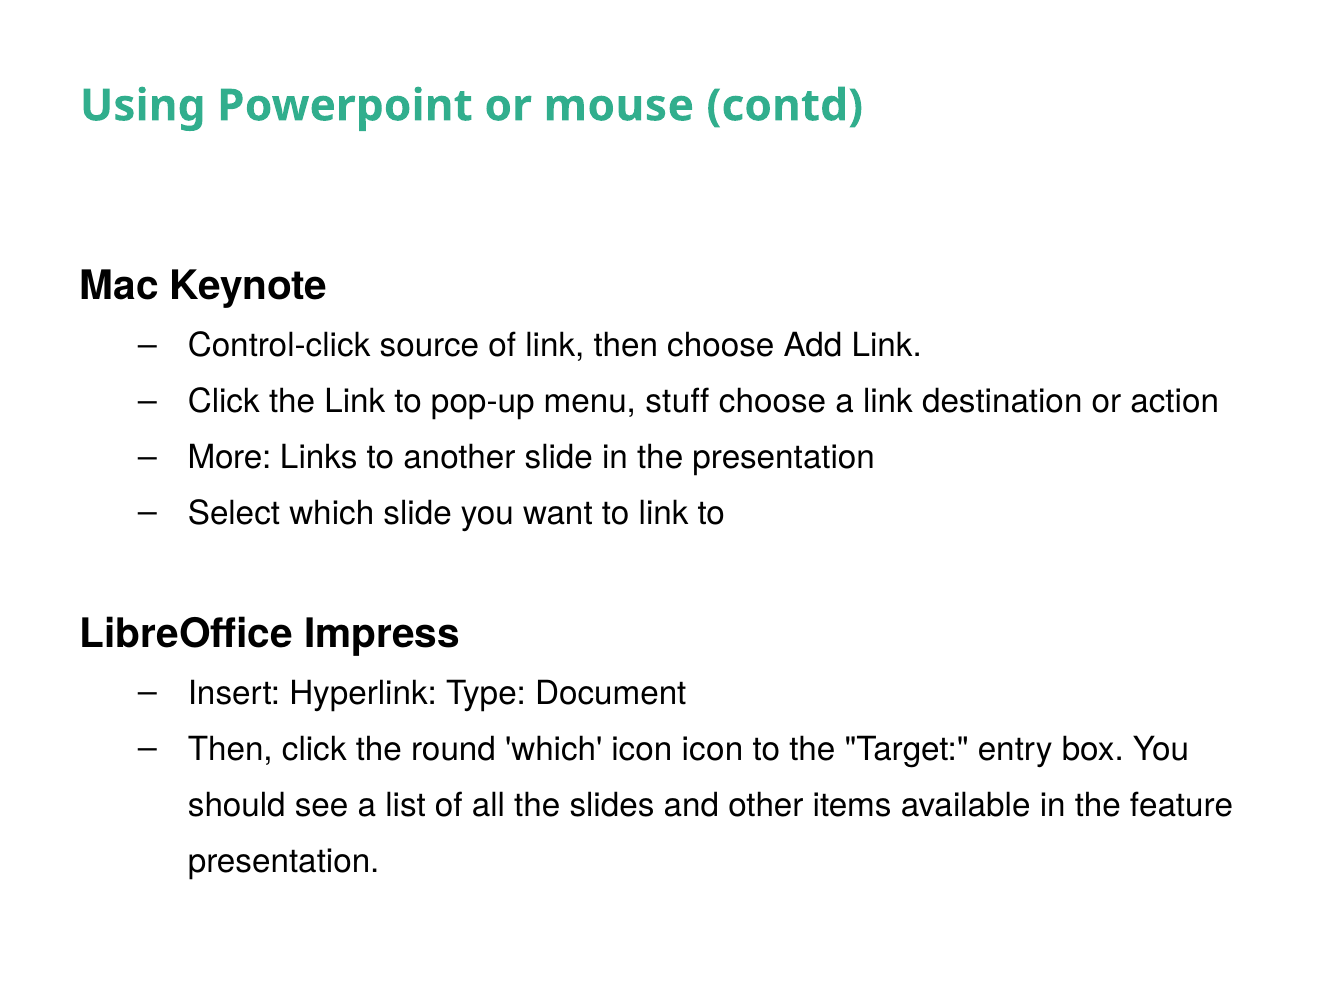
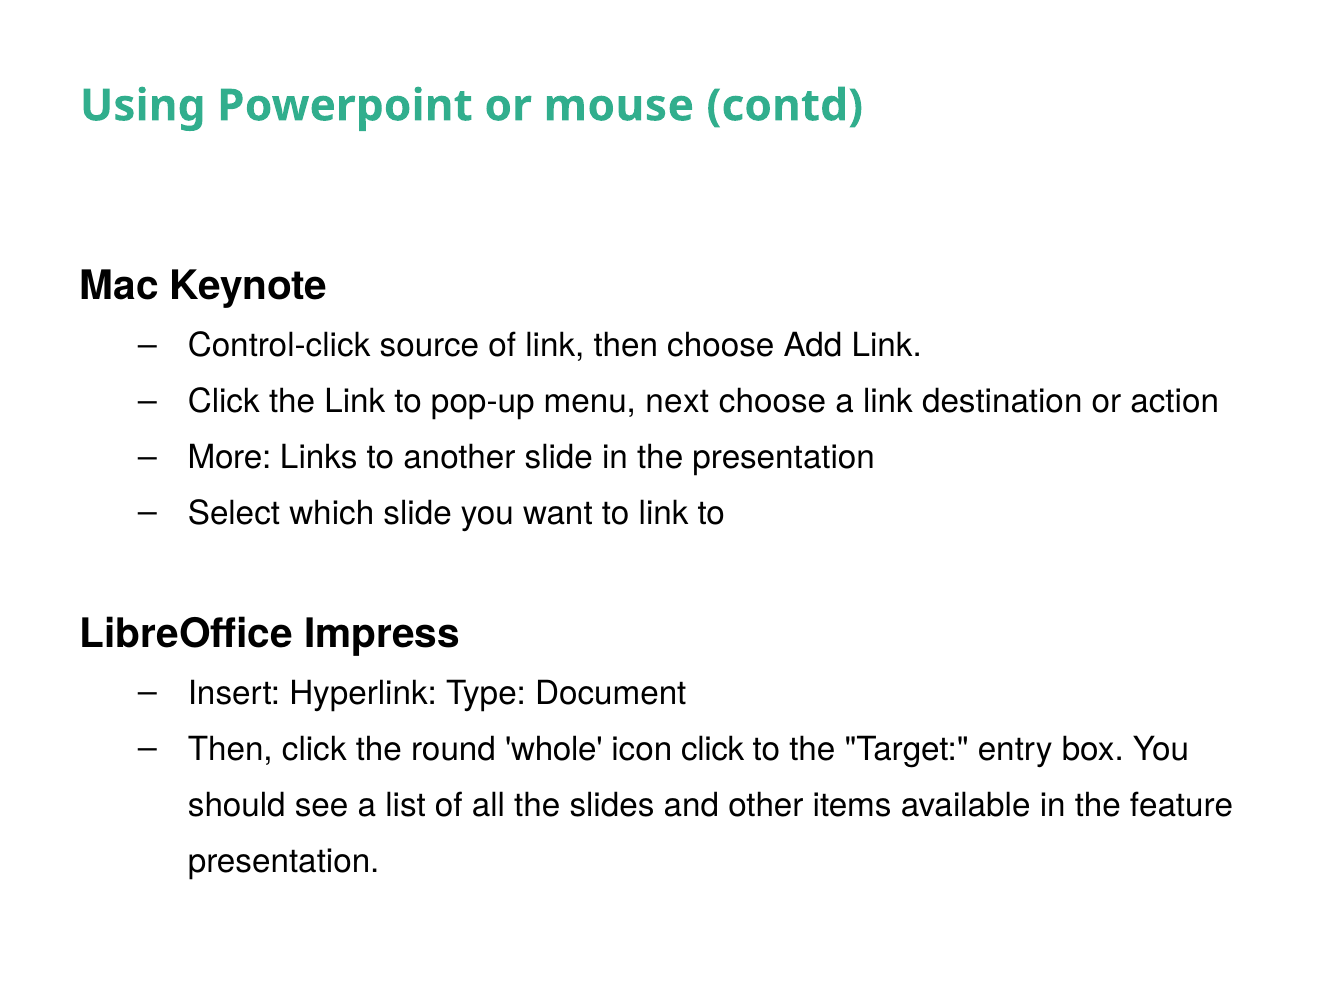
stuff: stuff -> next
round which: which -> whole
icon icon: icon -> click
